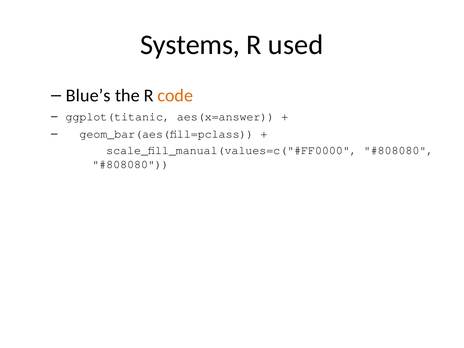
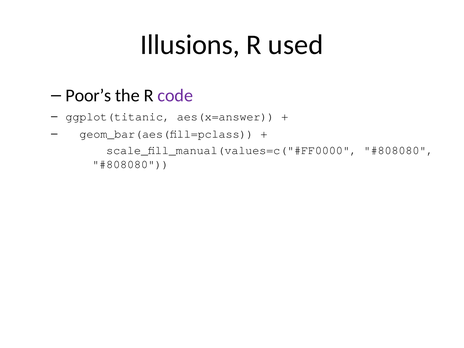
Systems: Systems -> Illusions
Blue’s: Blue’s -> Poor’s
code colour: orange -> purple
